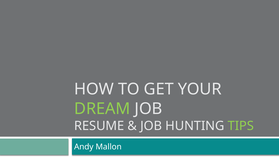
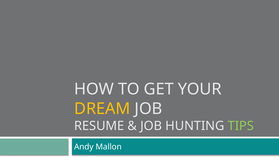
DREAM colour: light green -> yellow
